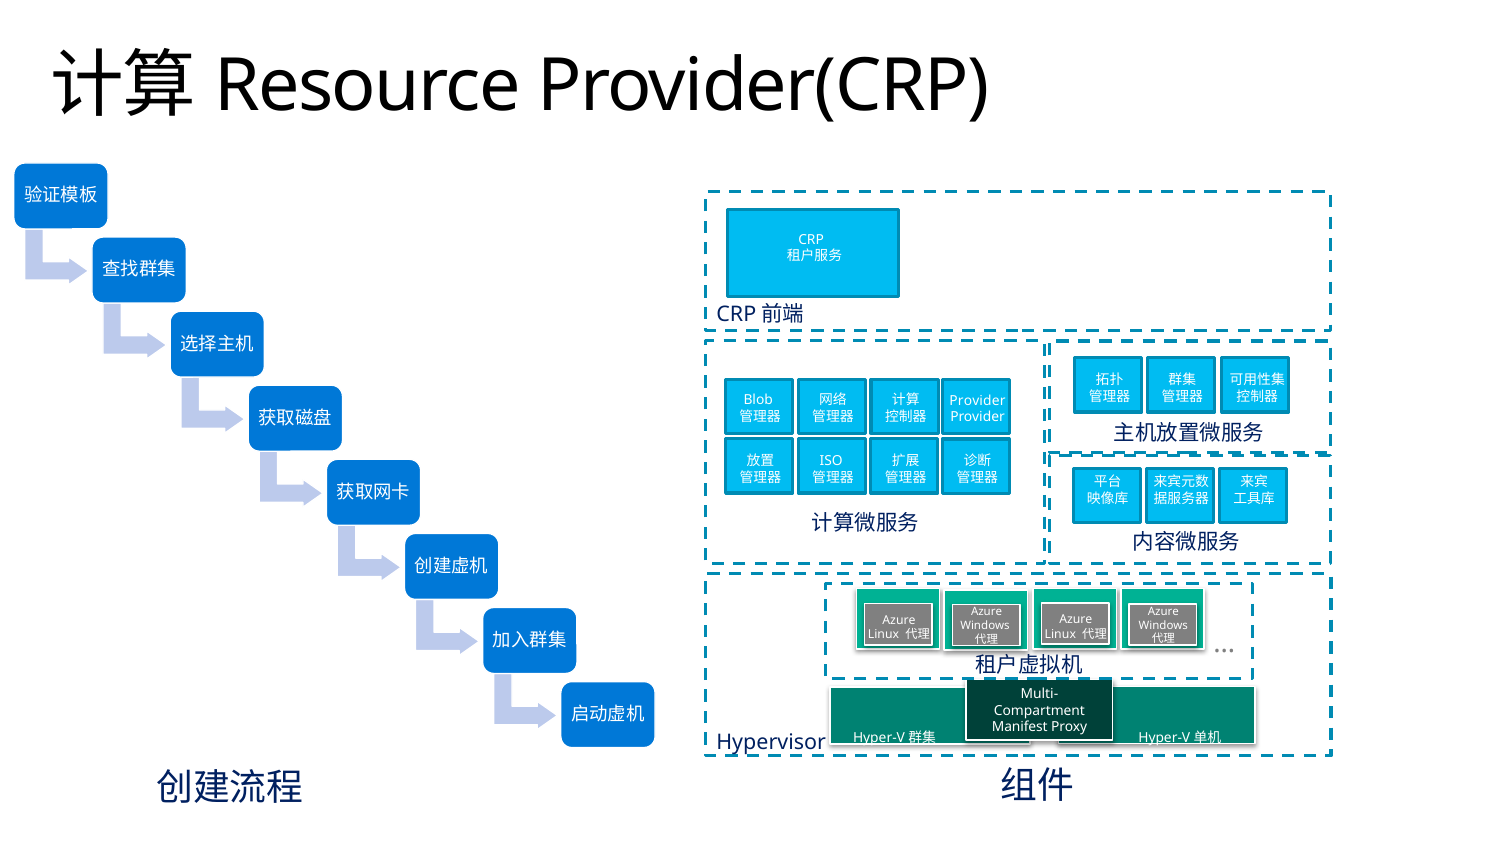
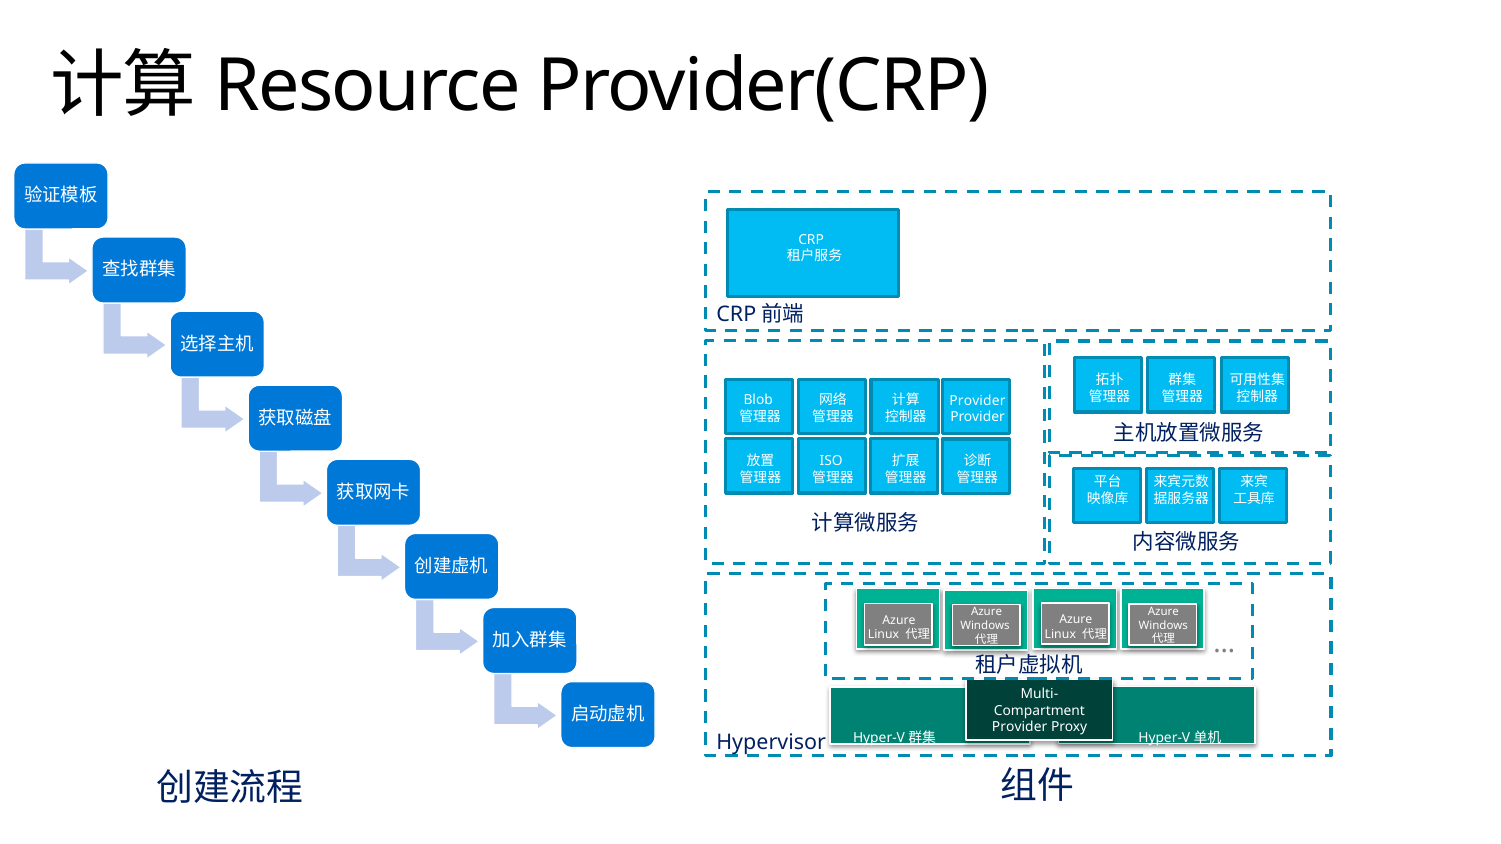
Manifest at (1020, 728): Manifest -> Provider
